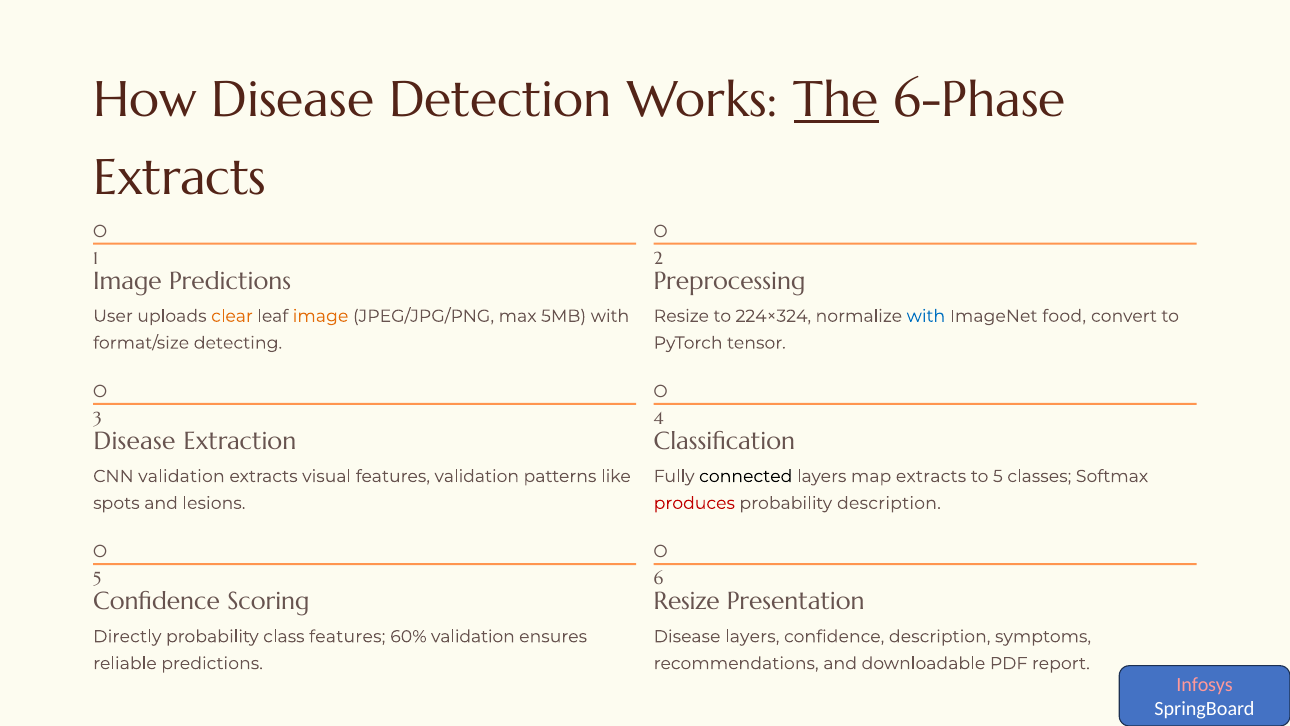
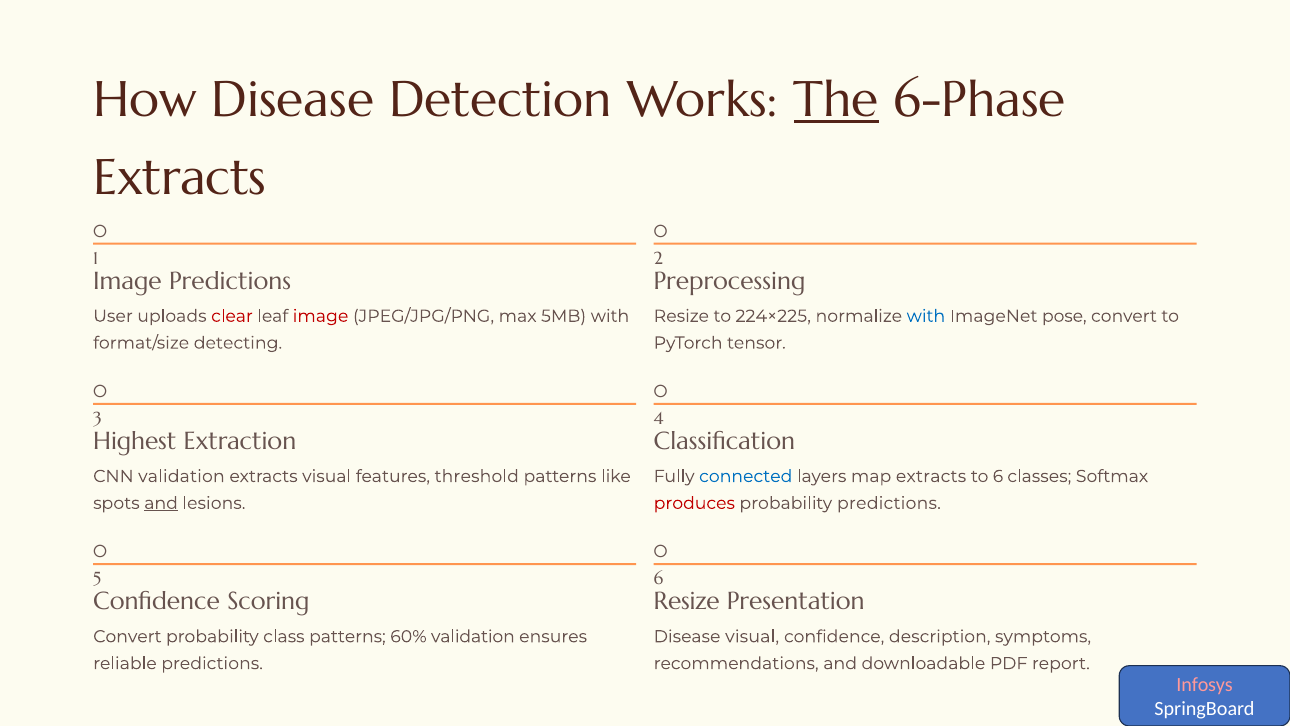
clear colour: orange -> red
image at (321, 316) colour: orange -> red
224×324: 224×324 -> 224×225
food: food -> pose
Disease at (135, 441): Disease -> Highest
features validation: validation -> threshold
connected colour: black -> blue
to 5: 5 -> 6
and at (161, 503) underline: none -> present
probability description: description -> predictions
Directly at (127, 636): Directly -> Convert
class features: features -> patterns
Disease layers: layers -> visual
